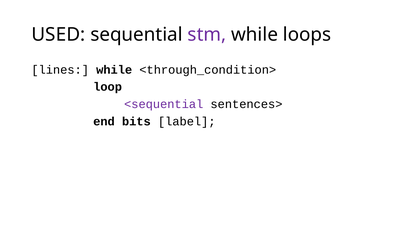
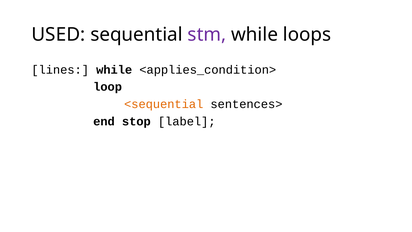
<through_condition>: <through_condition> -> <applies_condition>
<sequential colour: purple -> orange
bits: bits -> stop
